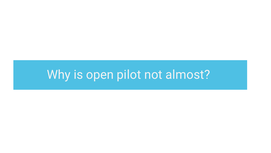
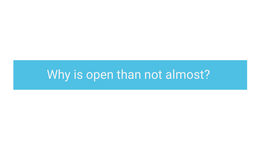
pilot: pilot -> than
